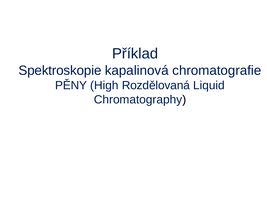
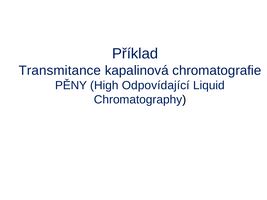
Spektroskopie: Spektroskopie -> Transmitance
Rozdělovaná: Rozdělovaná -> Odpovídající
